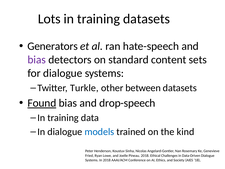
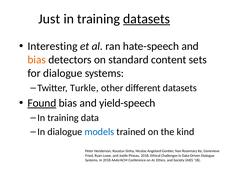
Lots: Lots -> Just
datasets at (147, 19) underline: none -> present
Generators: Generators -> Interesting
bias at (37, 60) colour: purple -> orange
between: between -> different
drop-speech: drop-speech -> yield-speech
